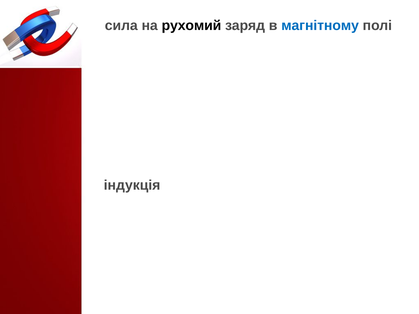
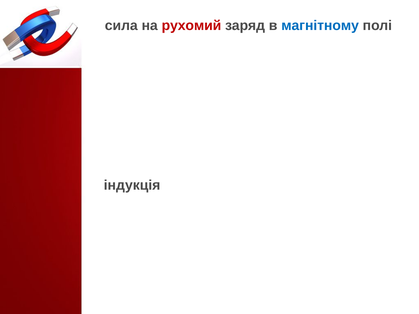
рухомий colour: black -> red
